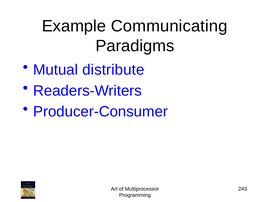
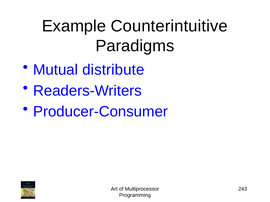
Communicating: Communicating -> Counterintuitive
